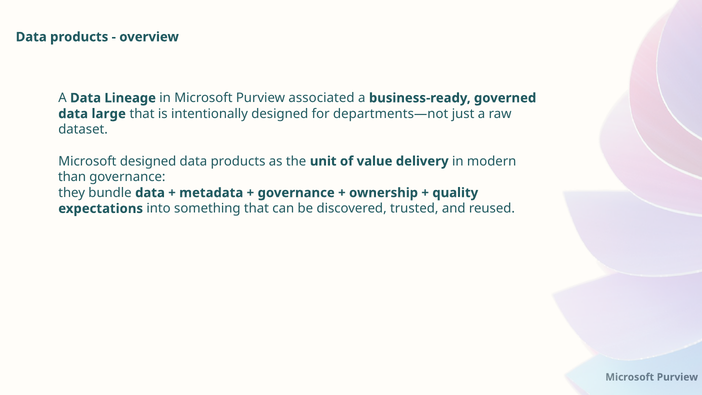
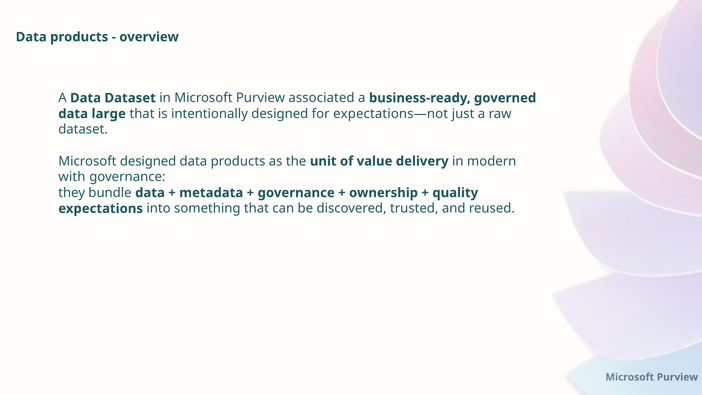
Data Lineage: Lineage -> Dataset
departments—not: departments—not -> expectations—not
than: than -> with
